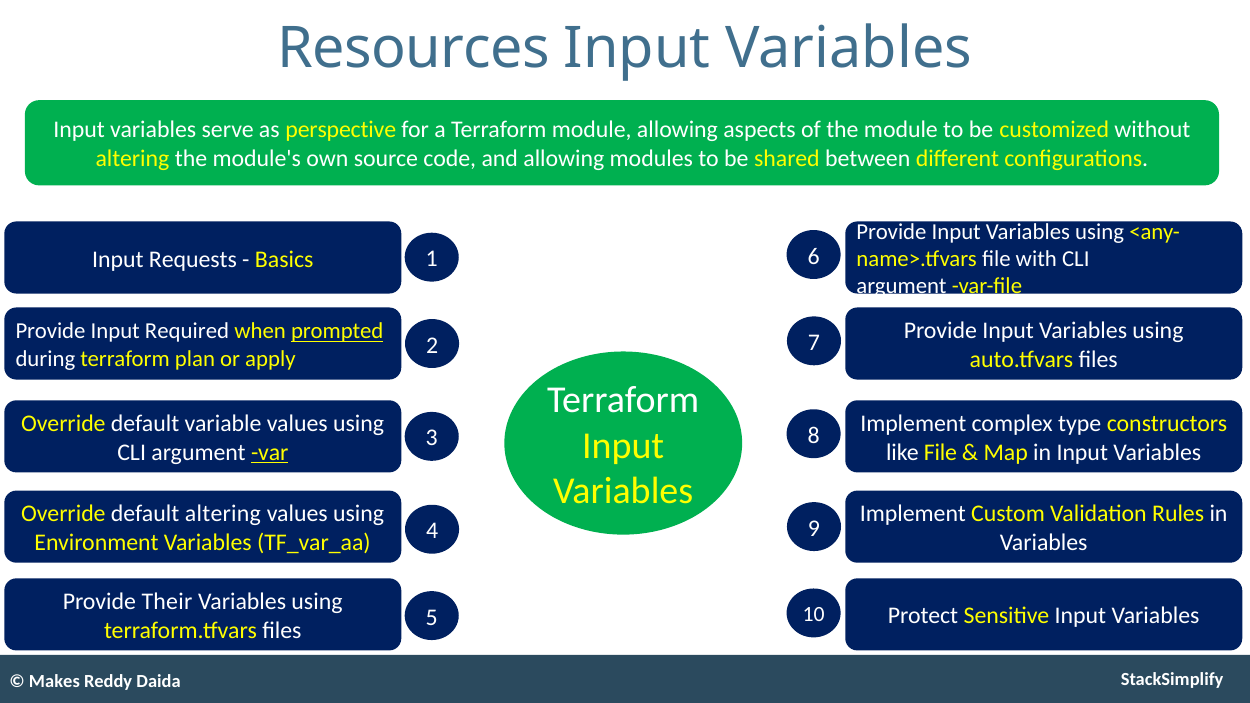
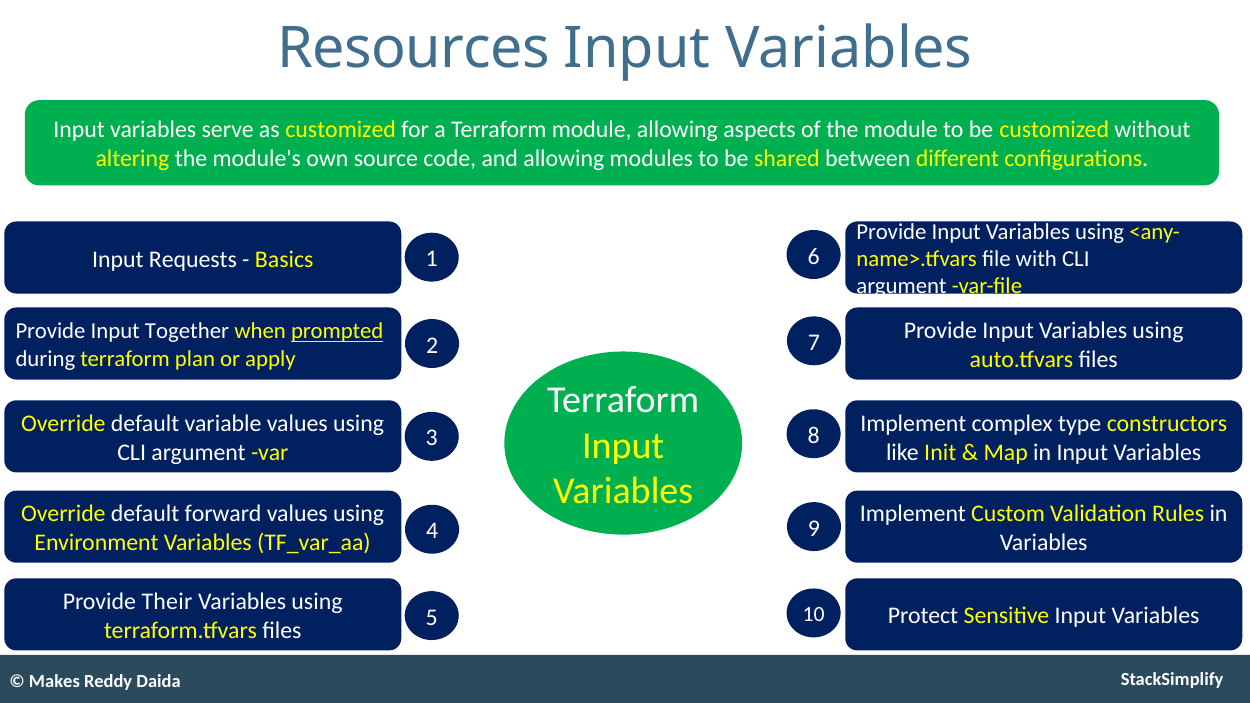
as perspective: perspective -> customized
Required: Required -> Together
var underline: present -> none
like File: File -> Init
default altering: altering -> forward
